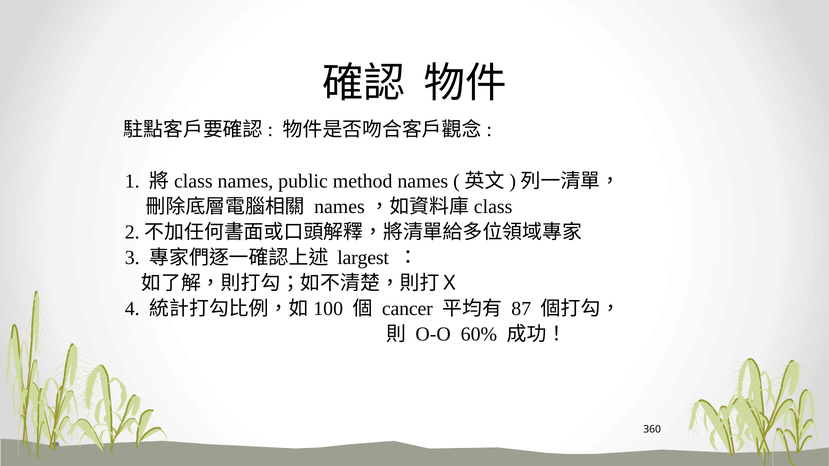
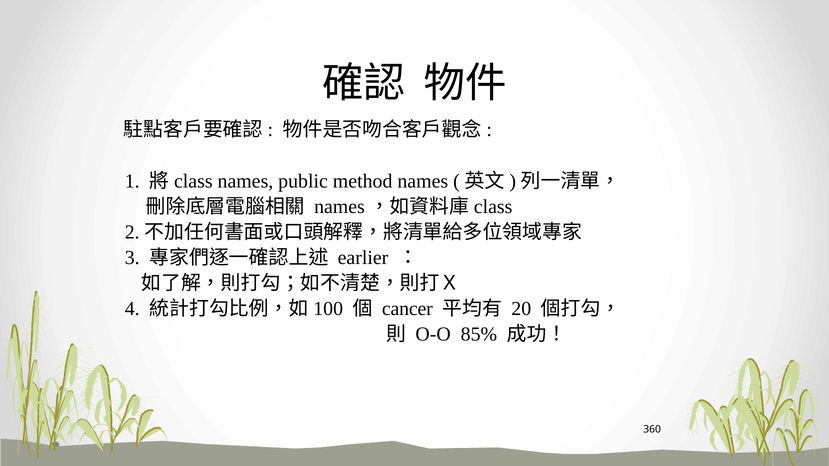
largest: largest -> earlier
87: 87 -> 20
60%: 60% -> 85%
